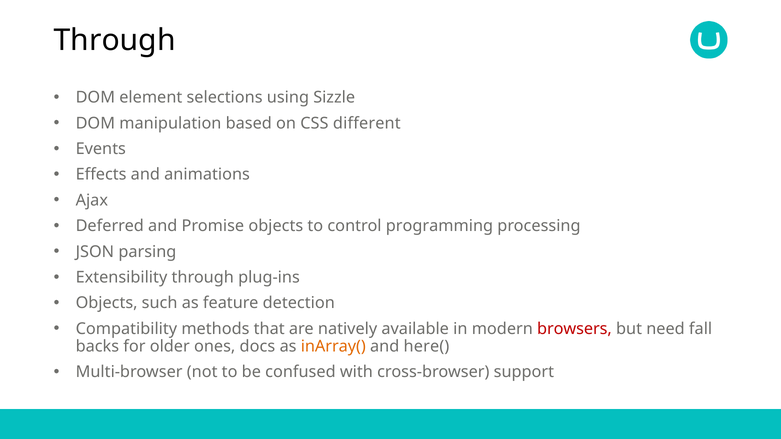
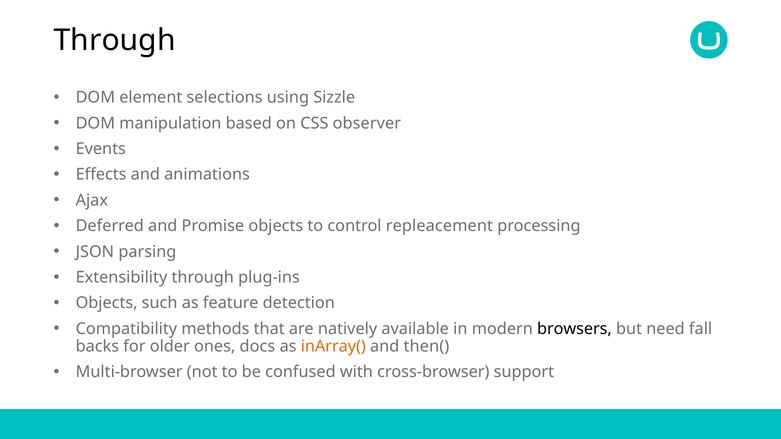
different: different -> observer
programming: programming -> repleacement
browsers colour: red -> black
here(: here( -> then(
